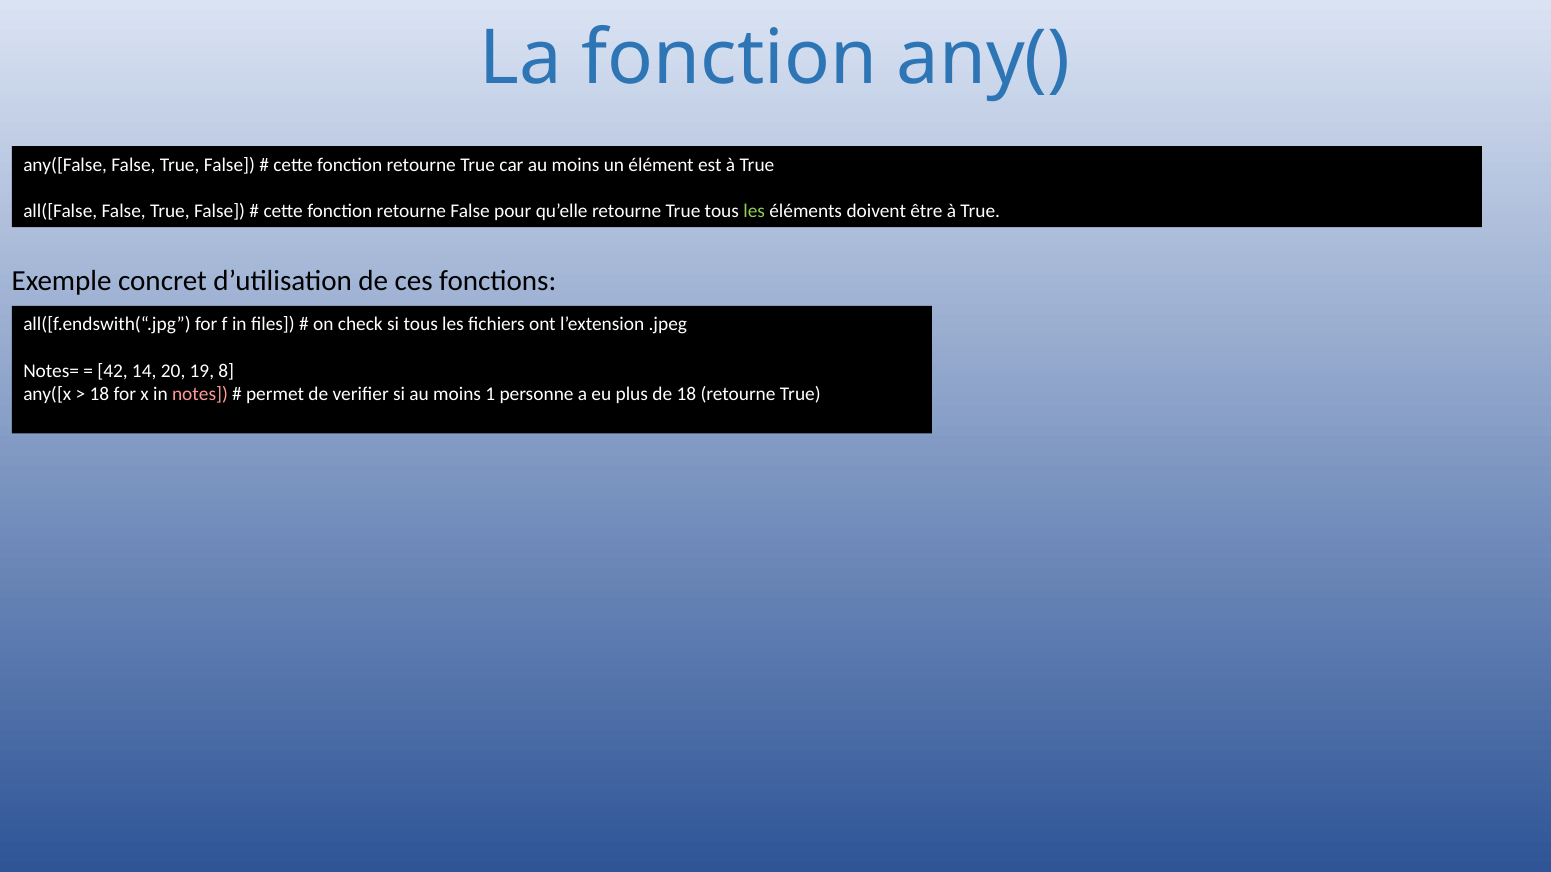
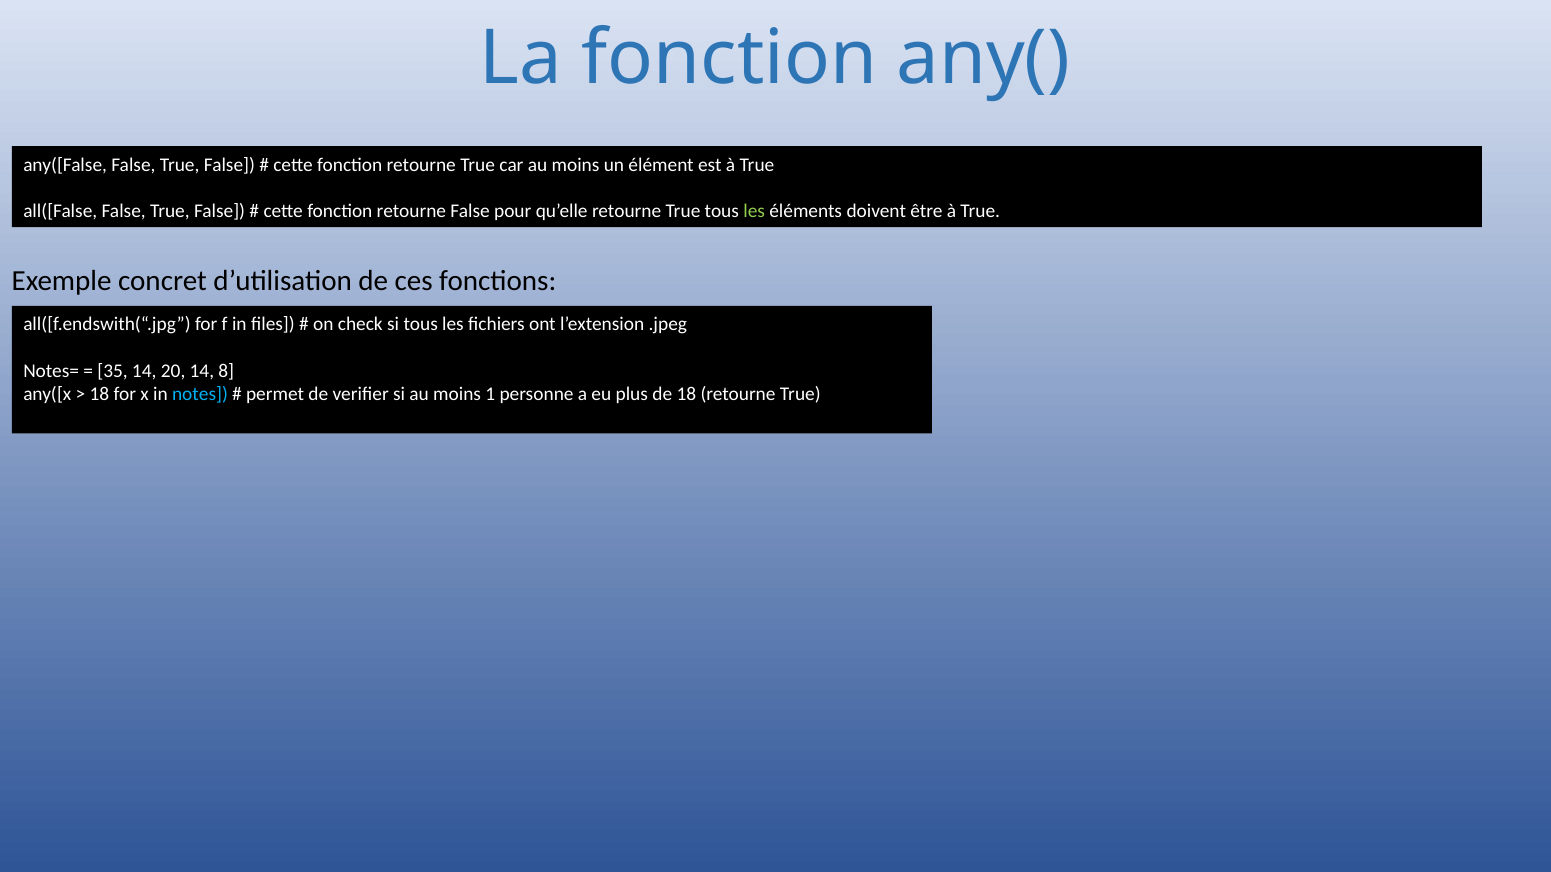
42: 42 -> 35
20 19: 19 -> 14
notes colour: pink -> light blue
